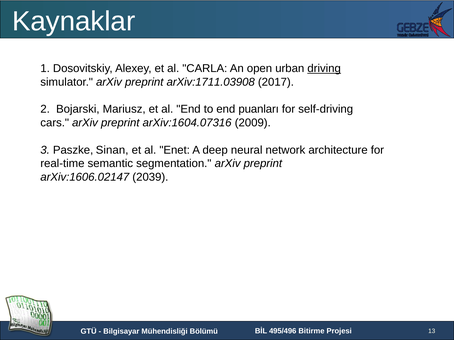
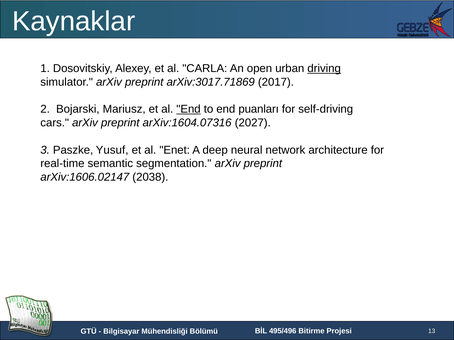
arXiv:1711.03908: arXiv:1711.03908 -> arXiv:3017.71869
End at (189, 109) underline: none -> present
2009: 2009 -> 2027
Sinan: Sinan -> Yusuf
2039: 2039 -> 2038
